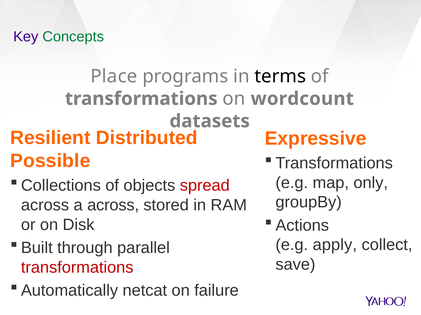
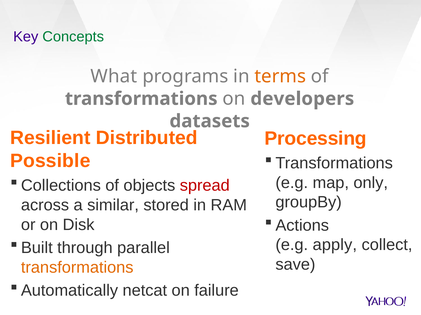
Place: Place -> What
terms colour: black -> orange
wordcount: wordcount -> developers
Expressive: Expressive -> Processing
a across: across -> similar
transformations at (77, 268) colour: red -> orange
